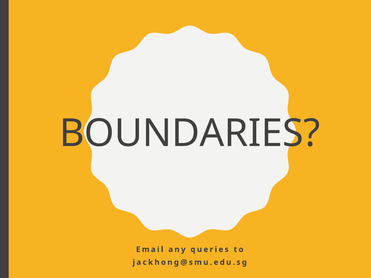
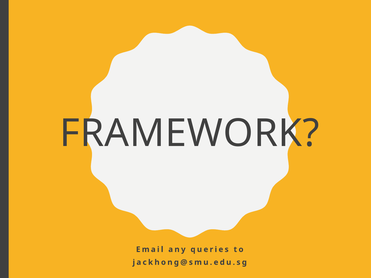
BOUNDARIES: BOUNDARIES -> FRAMEWORK
